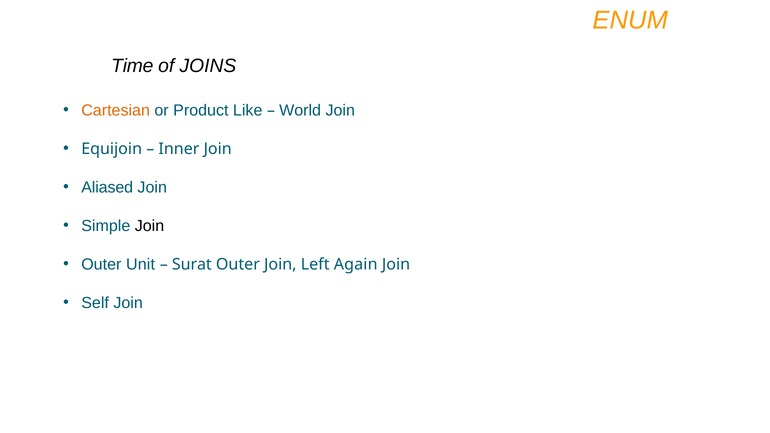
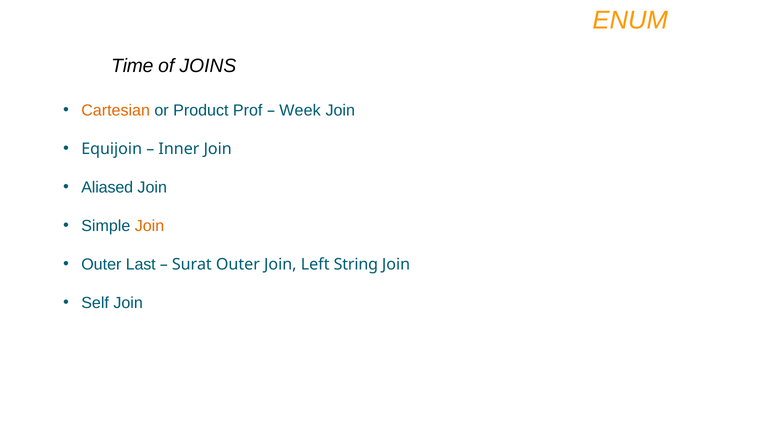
Like: Like -> Prof
World: World -> Week
Join at (150, 226) colour: black -> orange
Unit: Unit -> Last
Again: Again -> String
